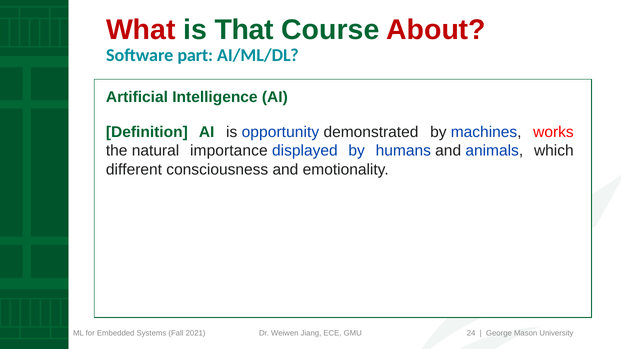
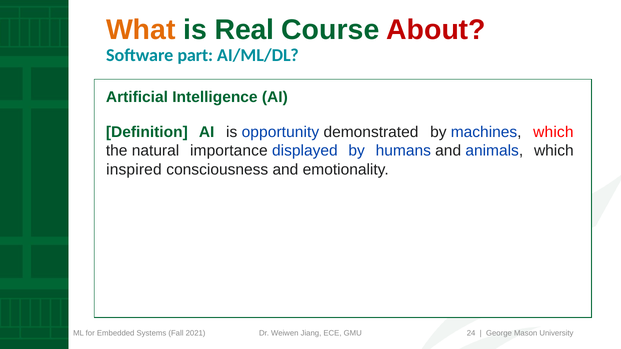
What colour: red -> orange
That: That -> Real
machines works: works -> which
different: different -> inspired
